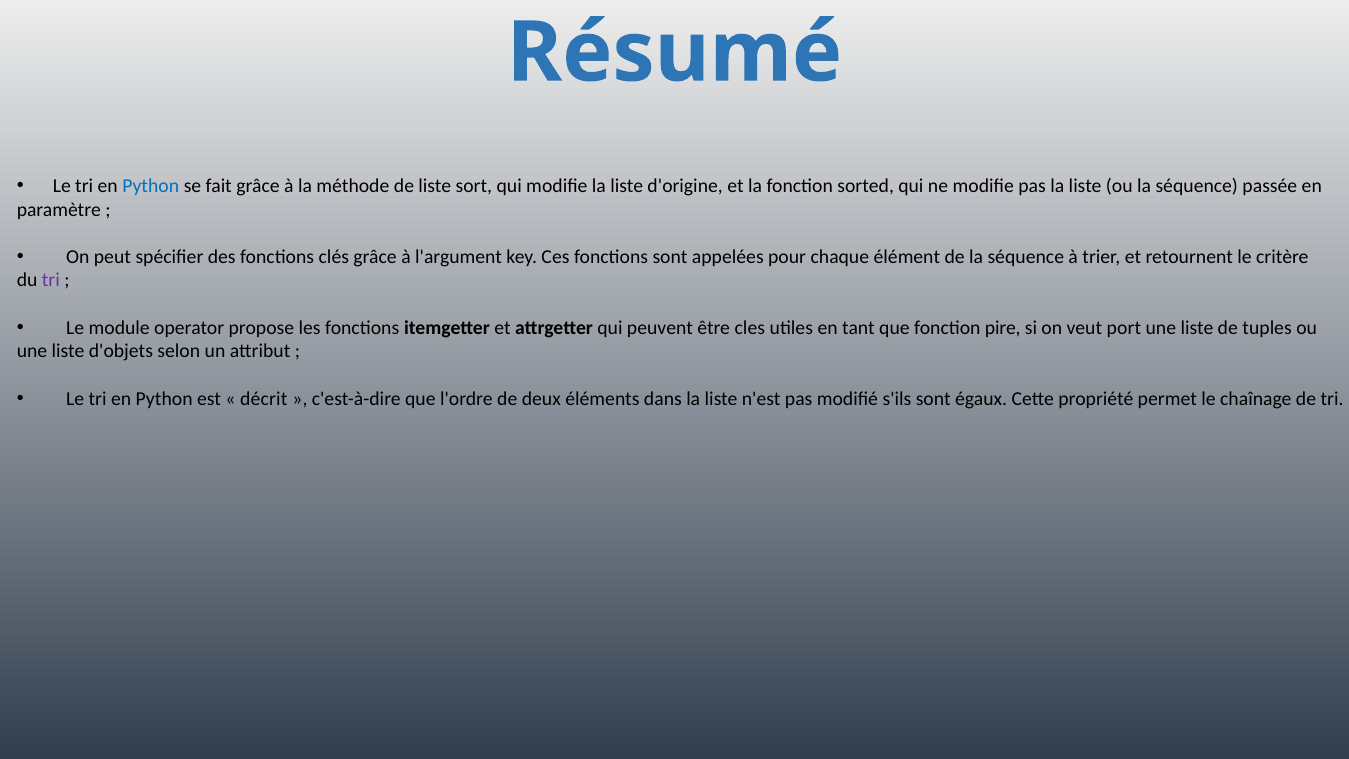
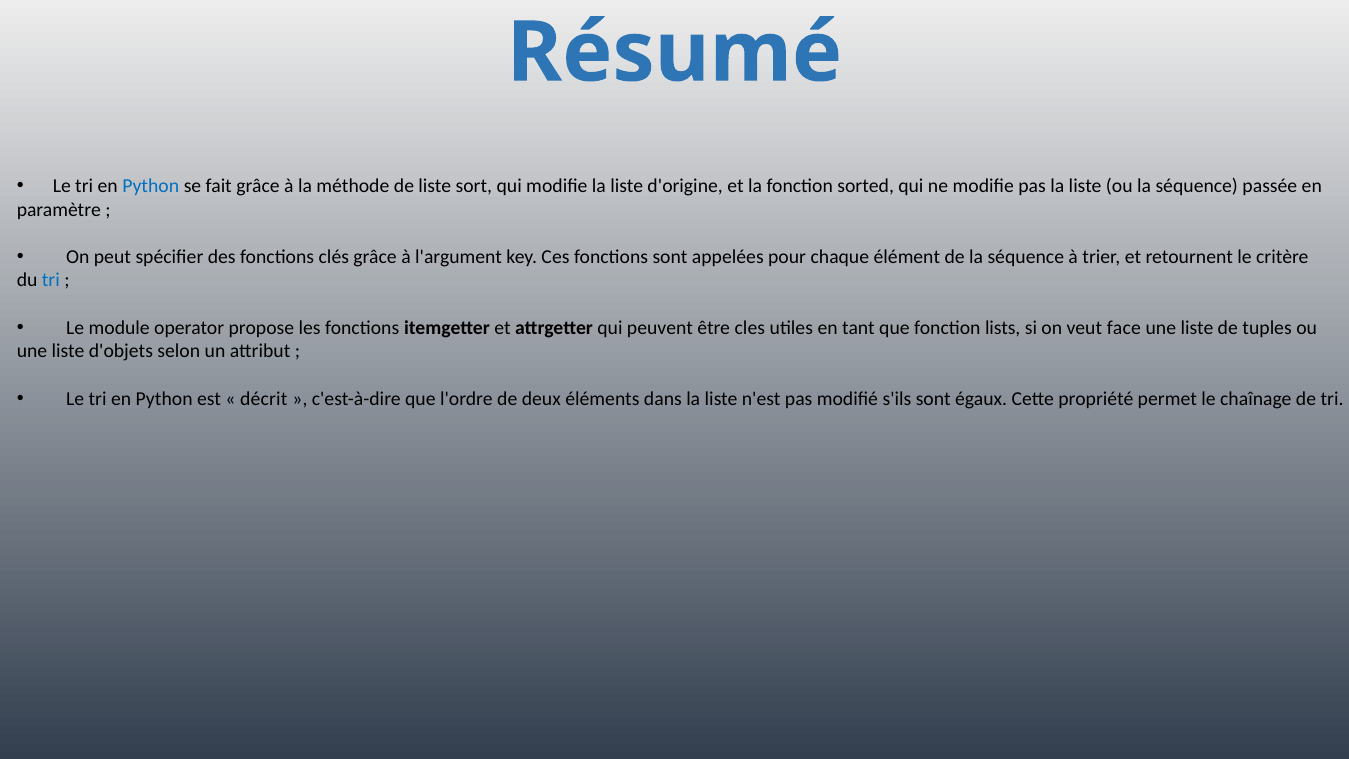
tri at (51, 280) colour: purple -> blue
pire: pire -> lists
port: port -> face
